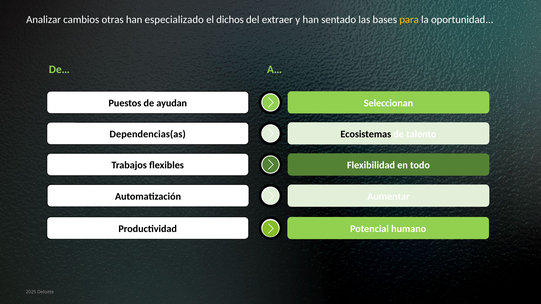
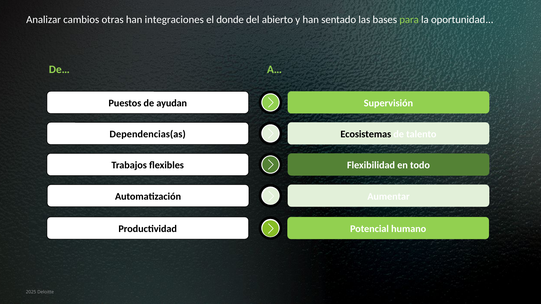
especializado: especializado -> integraciones
dichos: dichos -> donde
extraer: extraer -> abierto
para colour: yellow -> light green
Seleccionan: Seleccionan -> Supervisión
